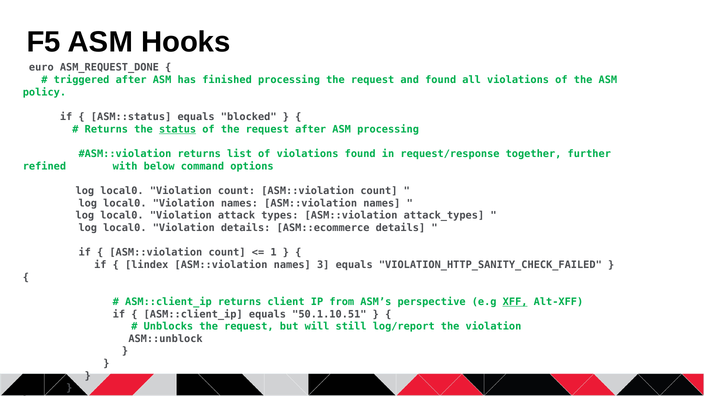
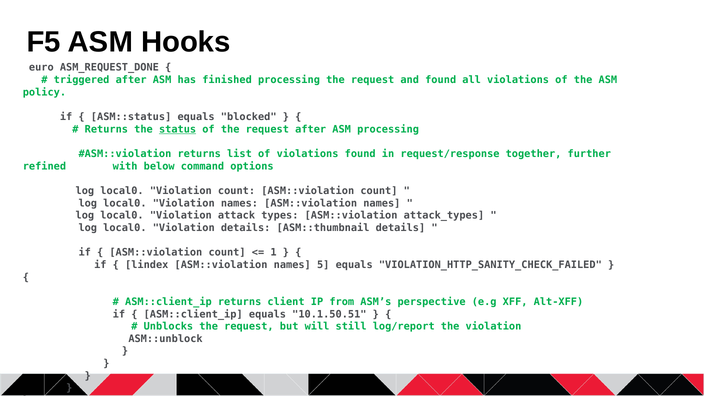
ASM::ecommerce: ASM::ecommerce -> ASM::thumbnail
3: 3 -> 5
XFF underline: present -> none
50.1.10.51: 50.1.10.51 -> 10.1.50.51
